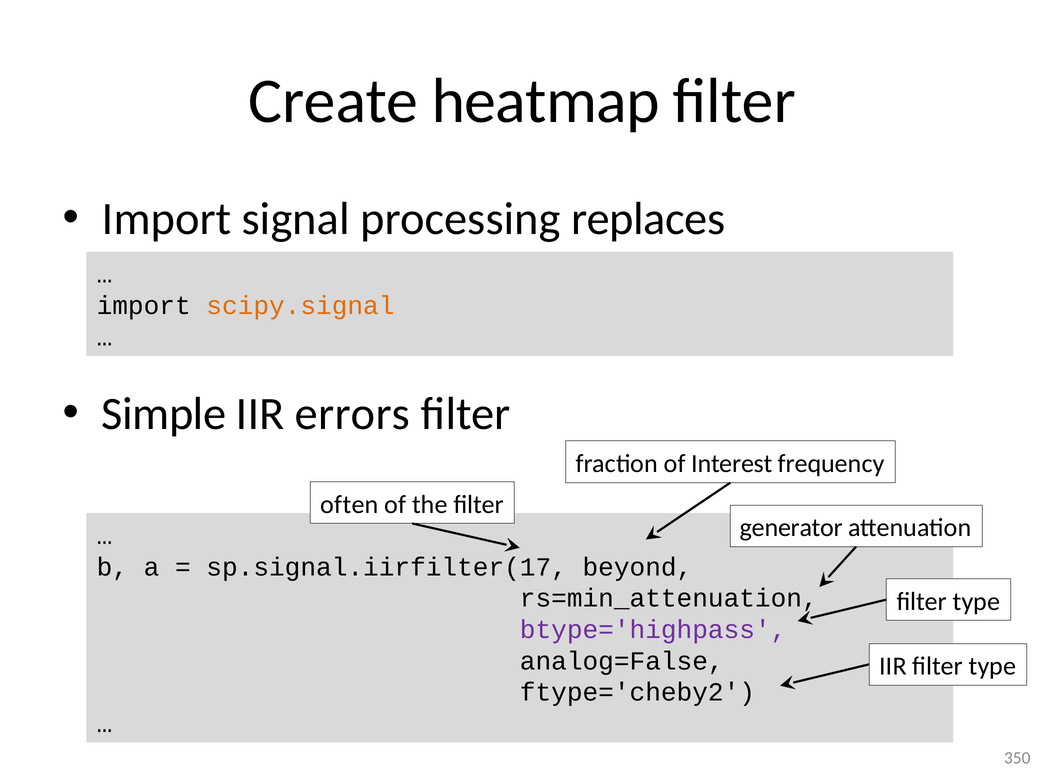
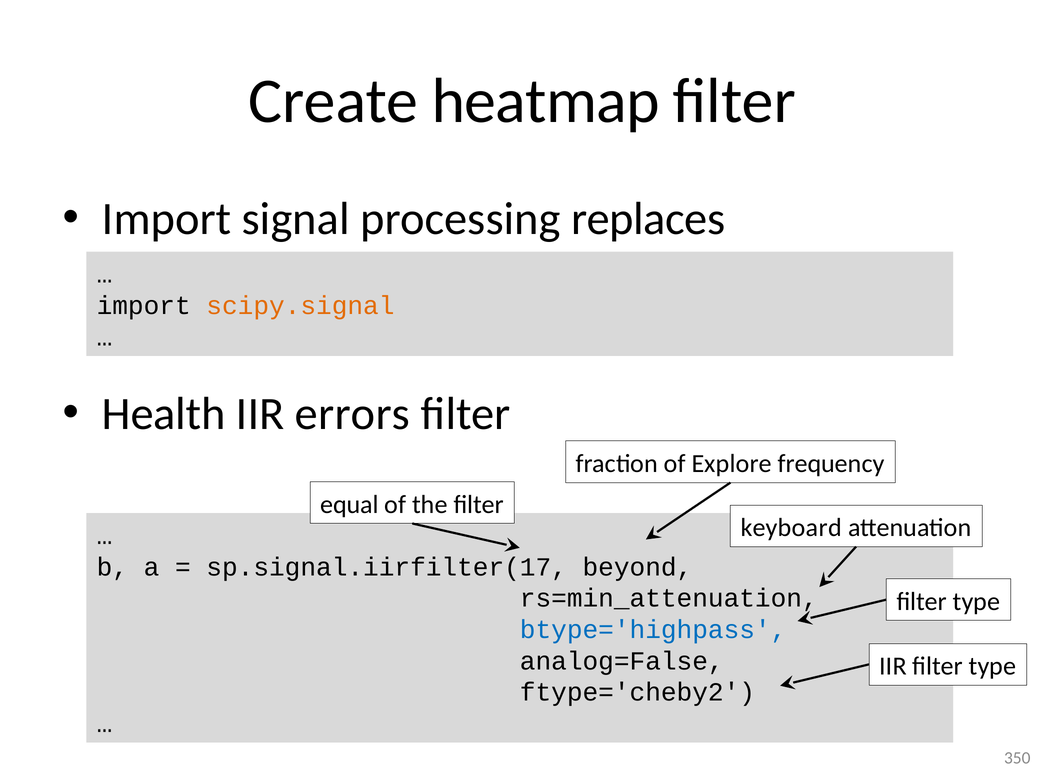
Simple: Simple -> Health
Interest: Interest -> Explore
often: often -> equal
generator: generator -> keyboard
btype='highpass colour: purple -> blue
